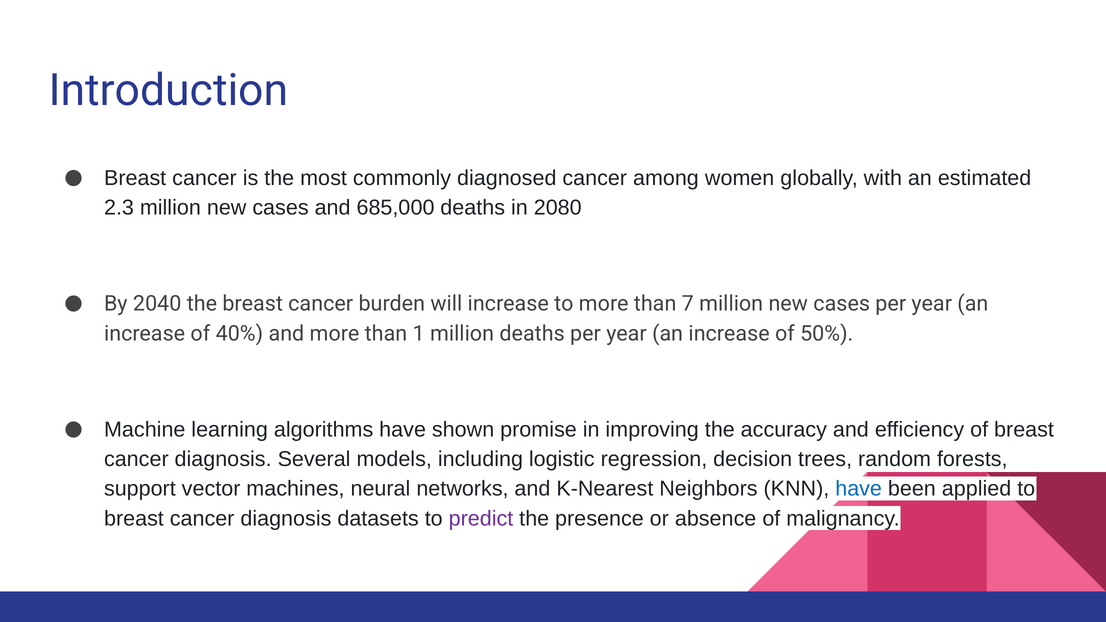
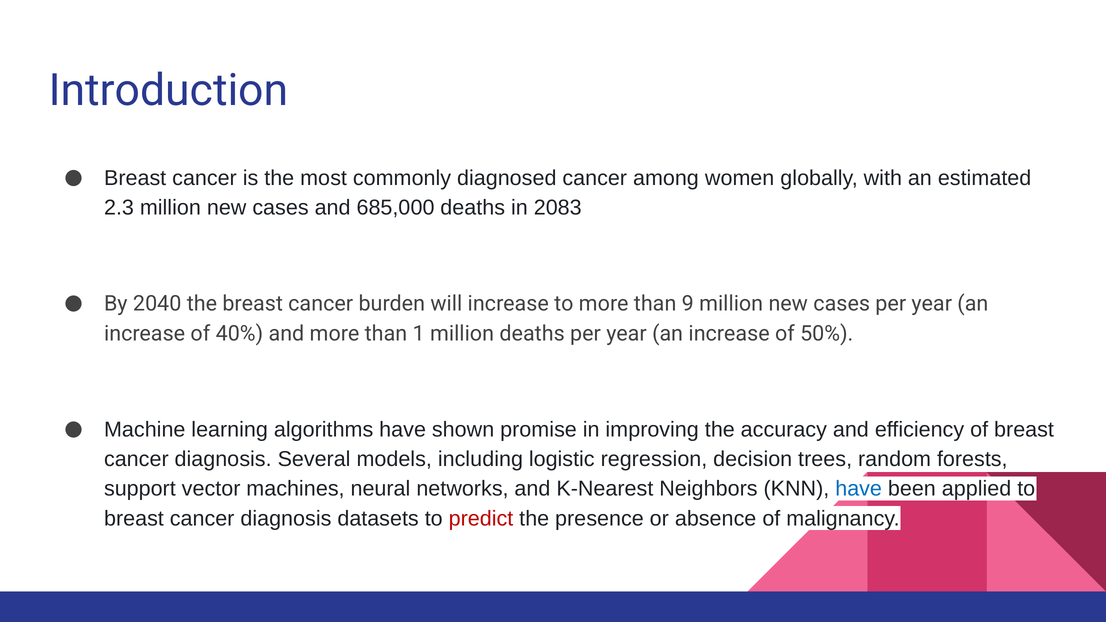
2080: 2080 -> 2083
7: 7 -> 9
predict colour: purple -> red
